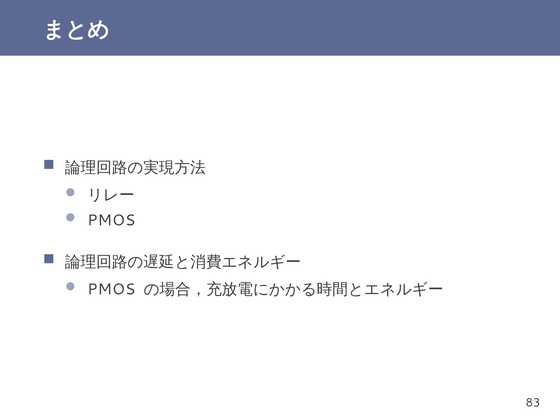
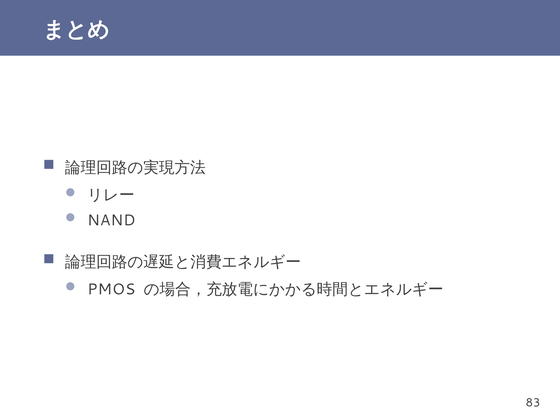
PMOS at (111, 220): PMOS -> NAND
